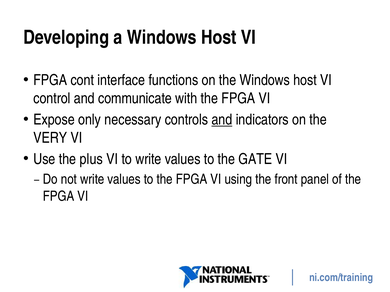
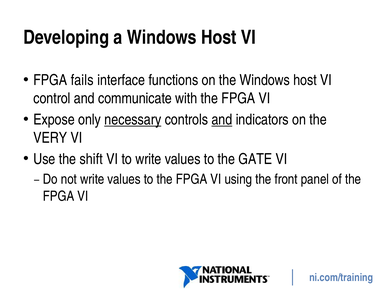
cont: cont -> fails
necessary underline: none -> present
plus: plus -> shift
